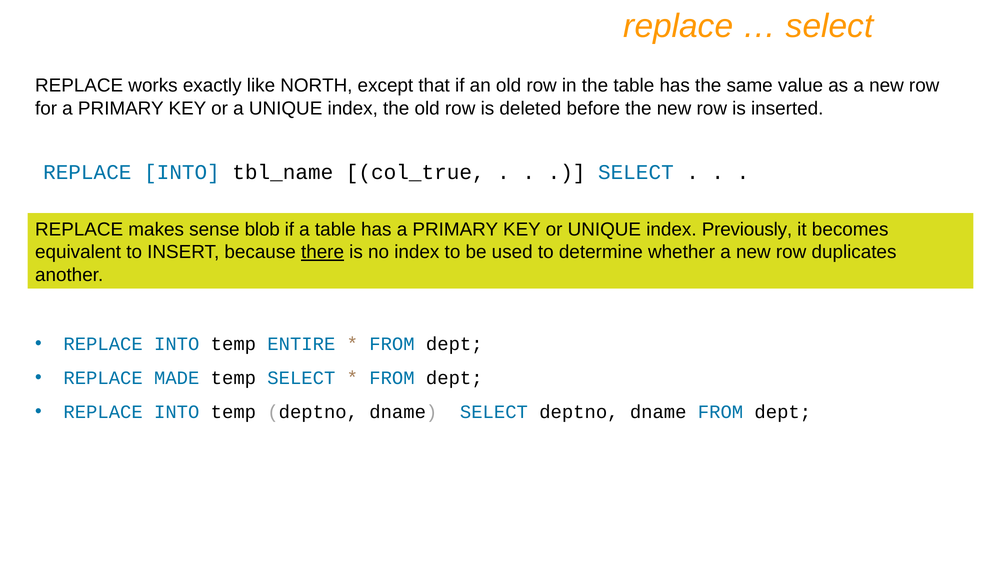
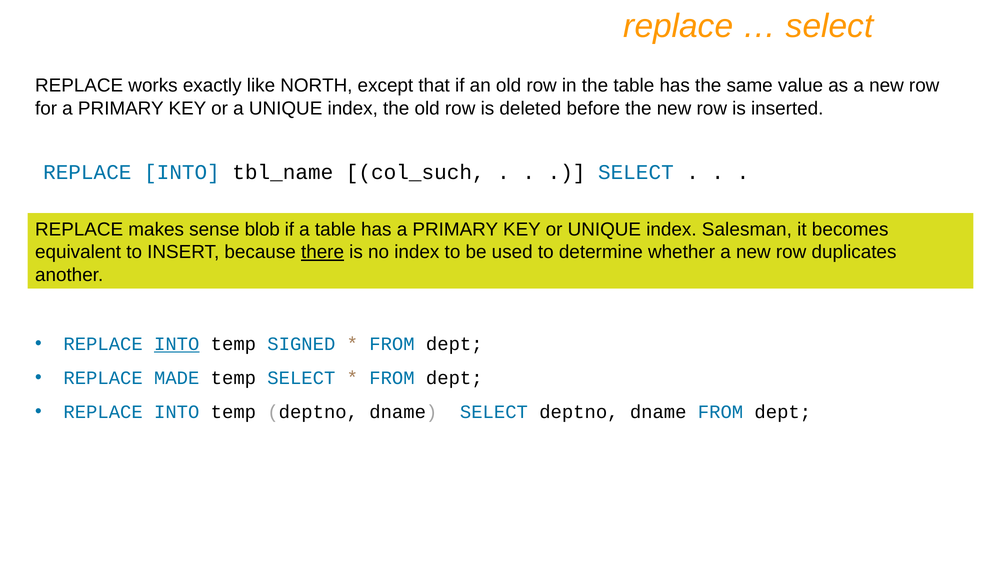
col_true: col_true -> col_such
Previously: Previously -> Salesman
INTO at (177, 344) underline: none -> present
ENTIRE: ENTIRE -> SIGNED
